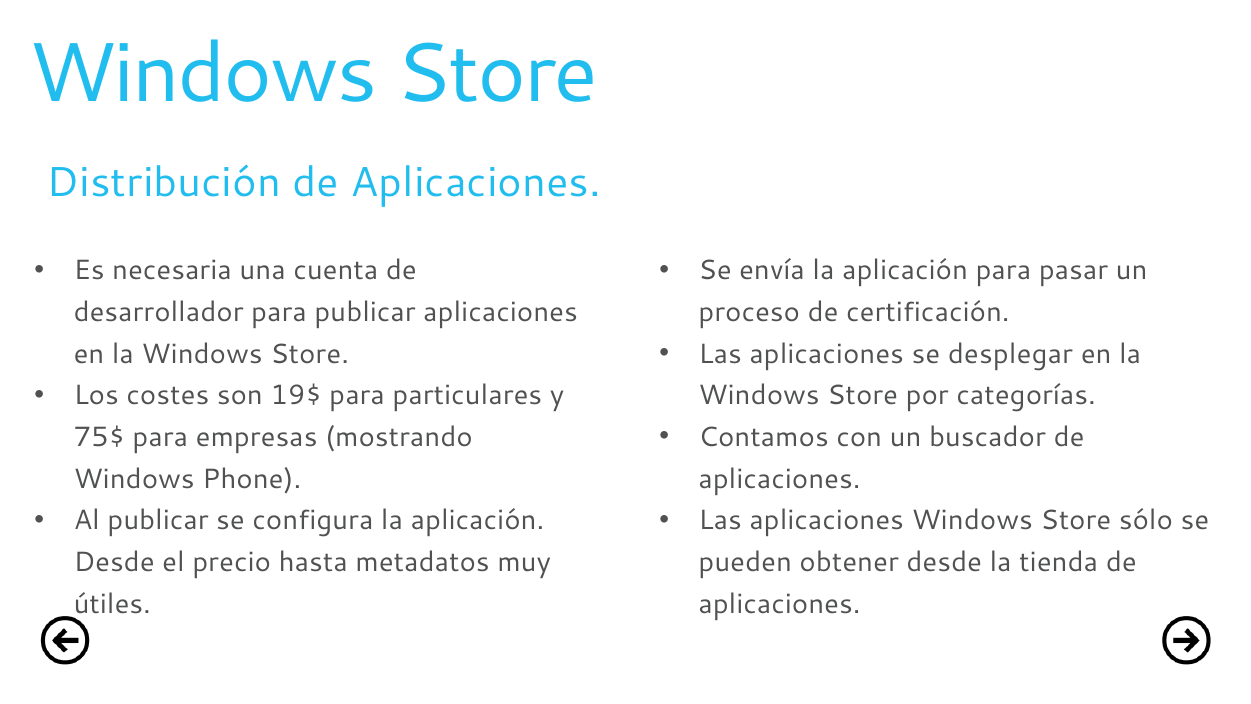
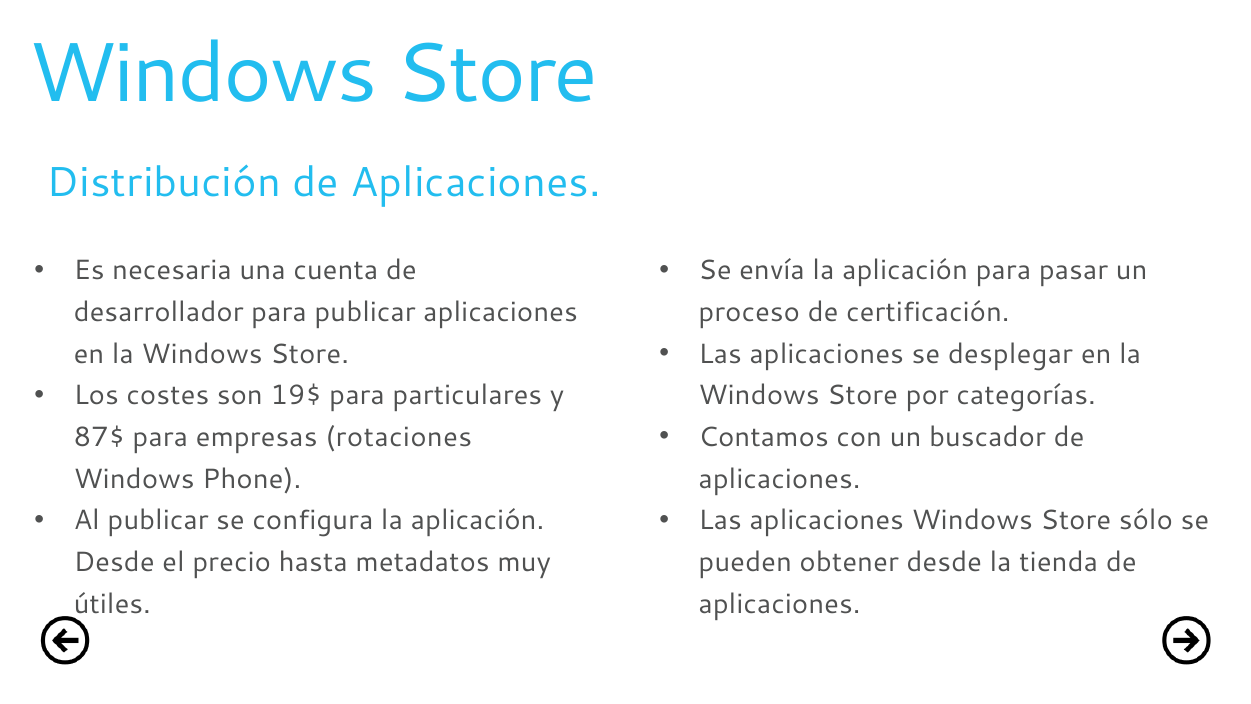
75$: 75$ -> 87$
mostrando: mostrando -> rotaciones
